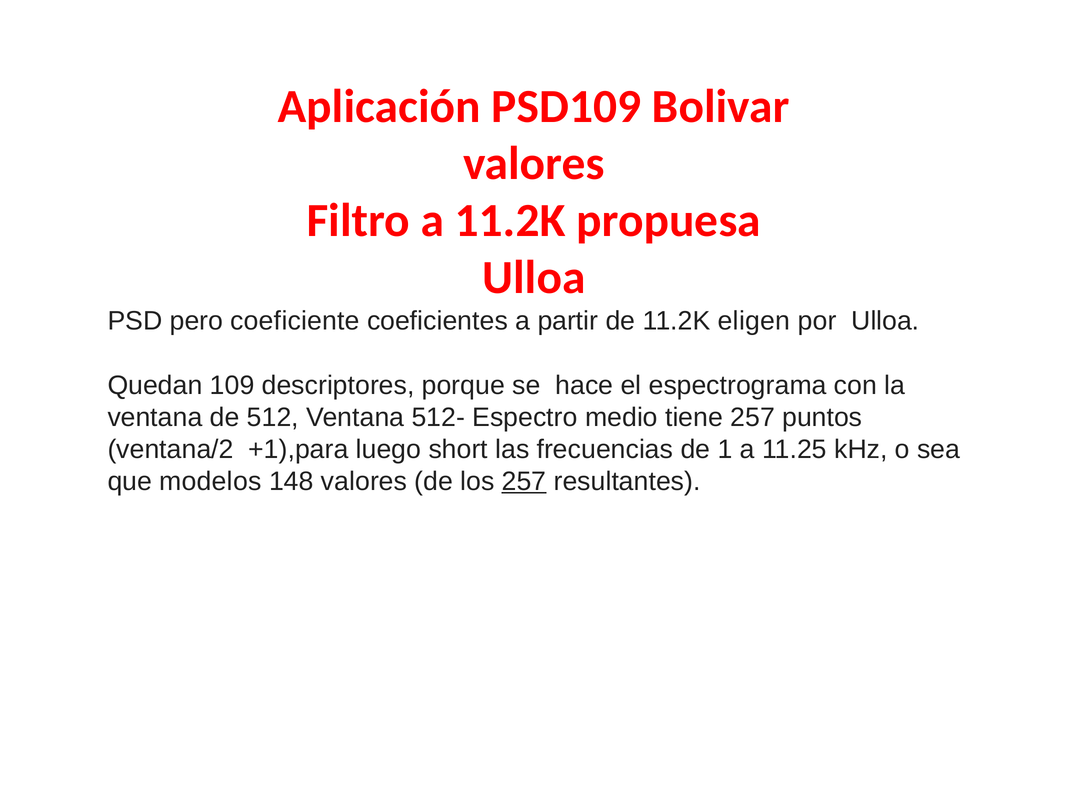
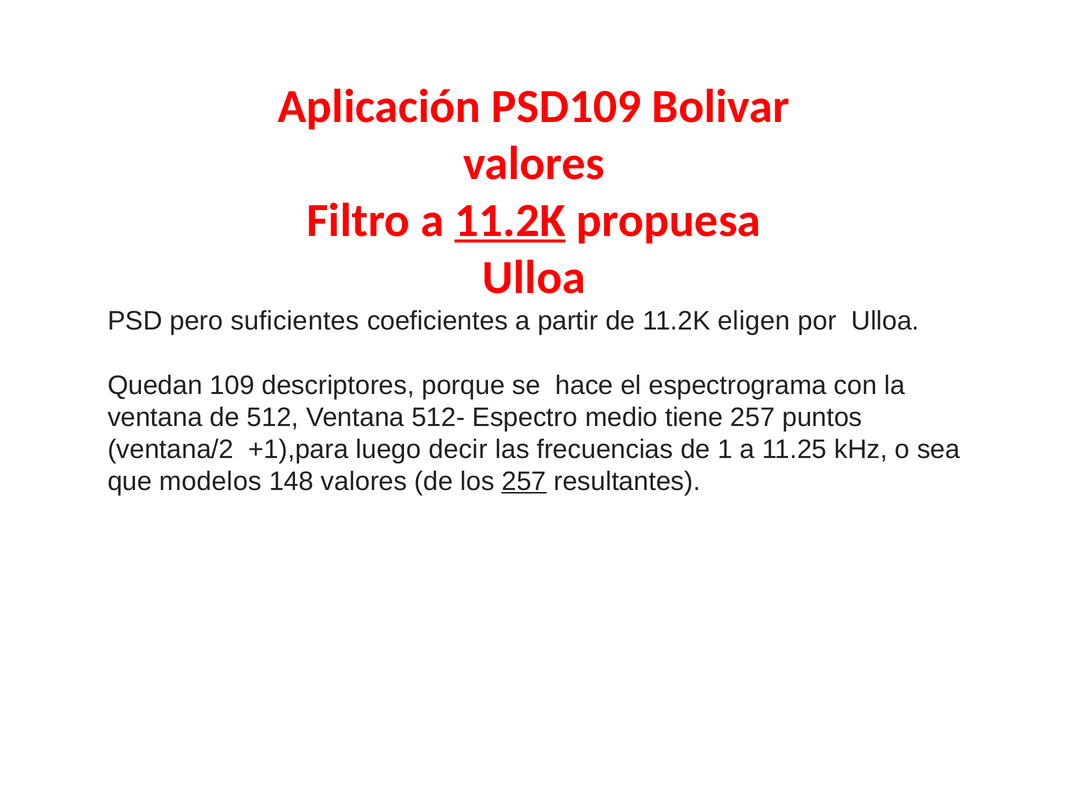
11.2K at (510, 220) underline: none -> present
coeficiente: coeficiente -> suficientes
short: short -> decir
